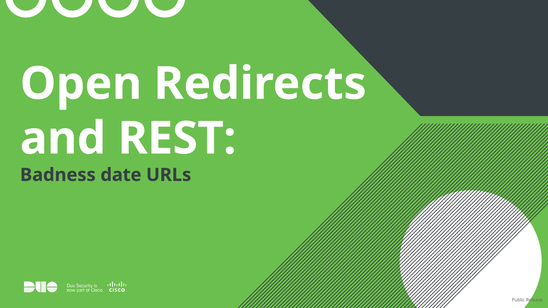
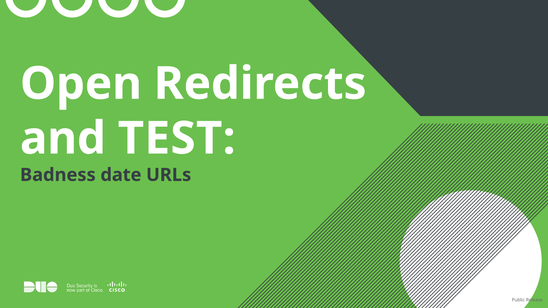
REST: REST -> TEST
